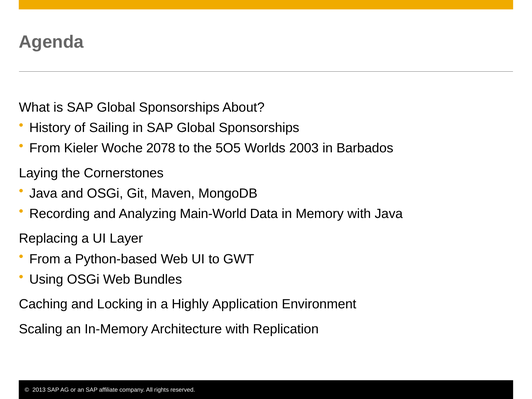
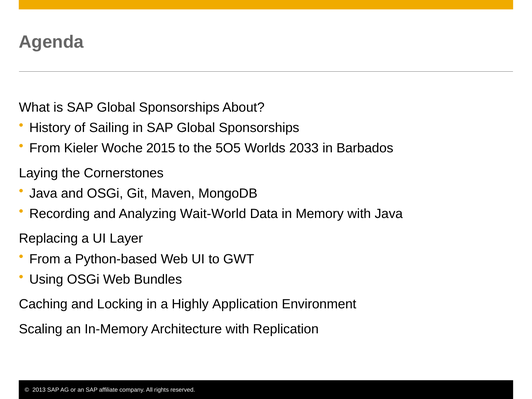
2078: 2078 -> 2015
2003: 2003 -> 2033
Main-World: Main-World -> Wait-World
